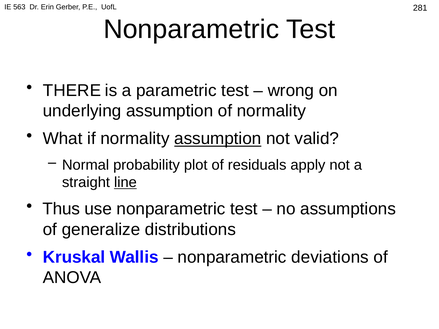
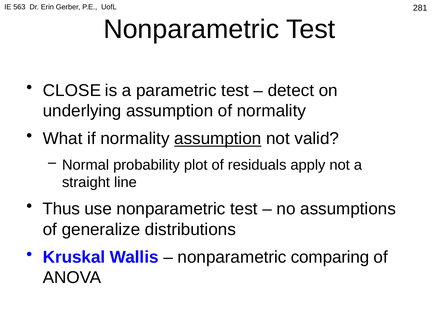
THERE: THERE -> CLOSE
wrong: wrong -> detect
line underline: present -> none
deviations: deviations -> comparing
